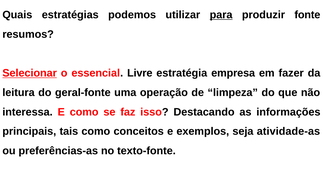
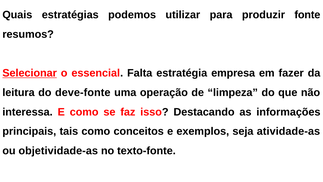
para underline: present -> none
Livre: Livre -> Falta
geral-fonte: geral-fonte -> deve-fonte
preferências-as: preferências-as -> objetividade-as
